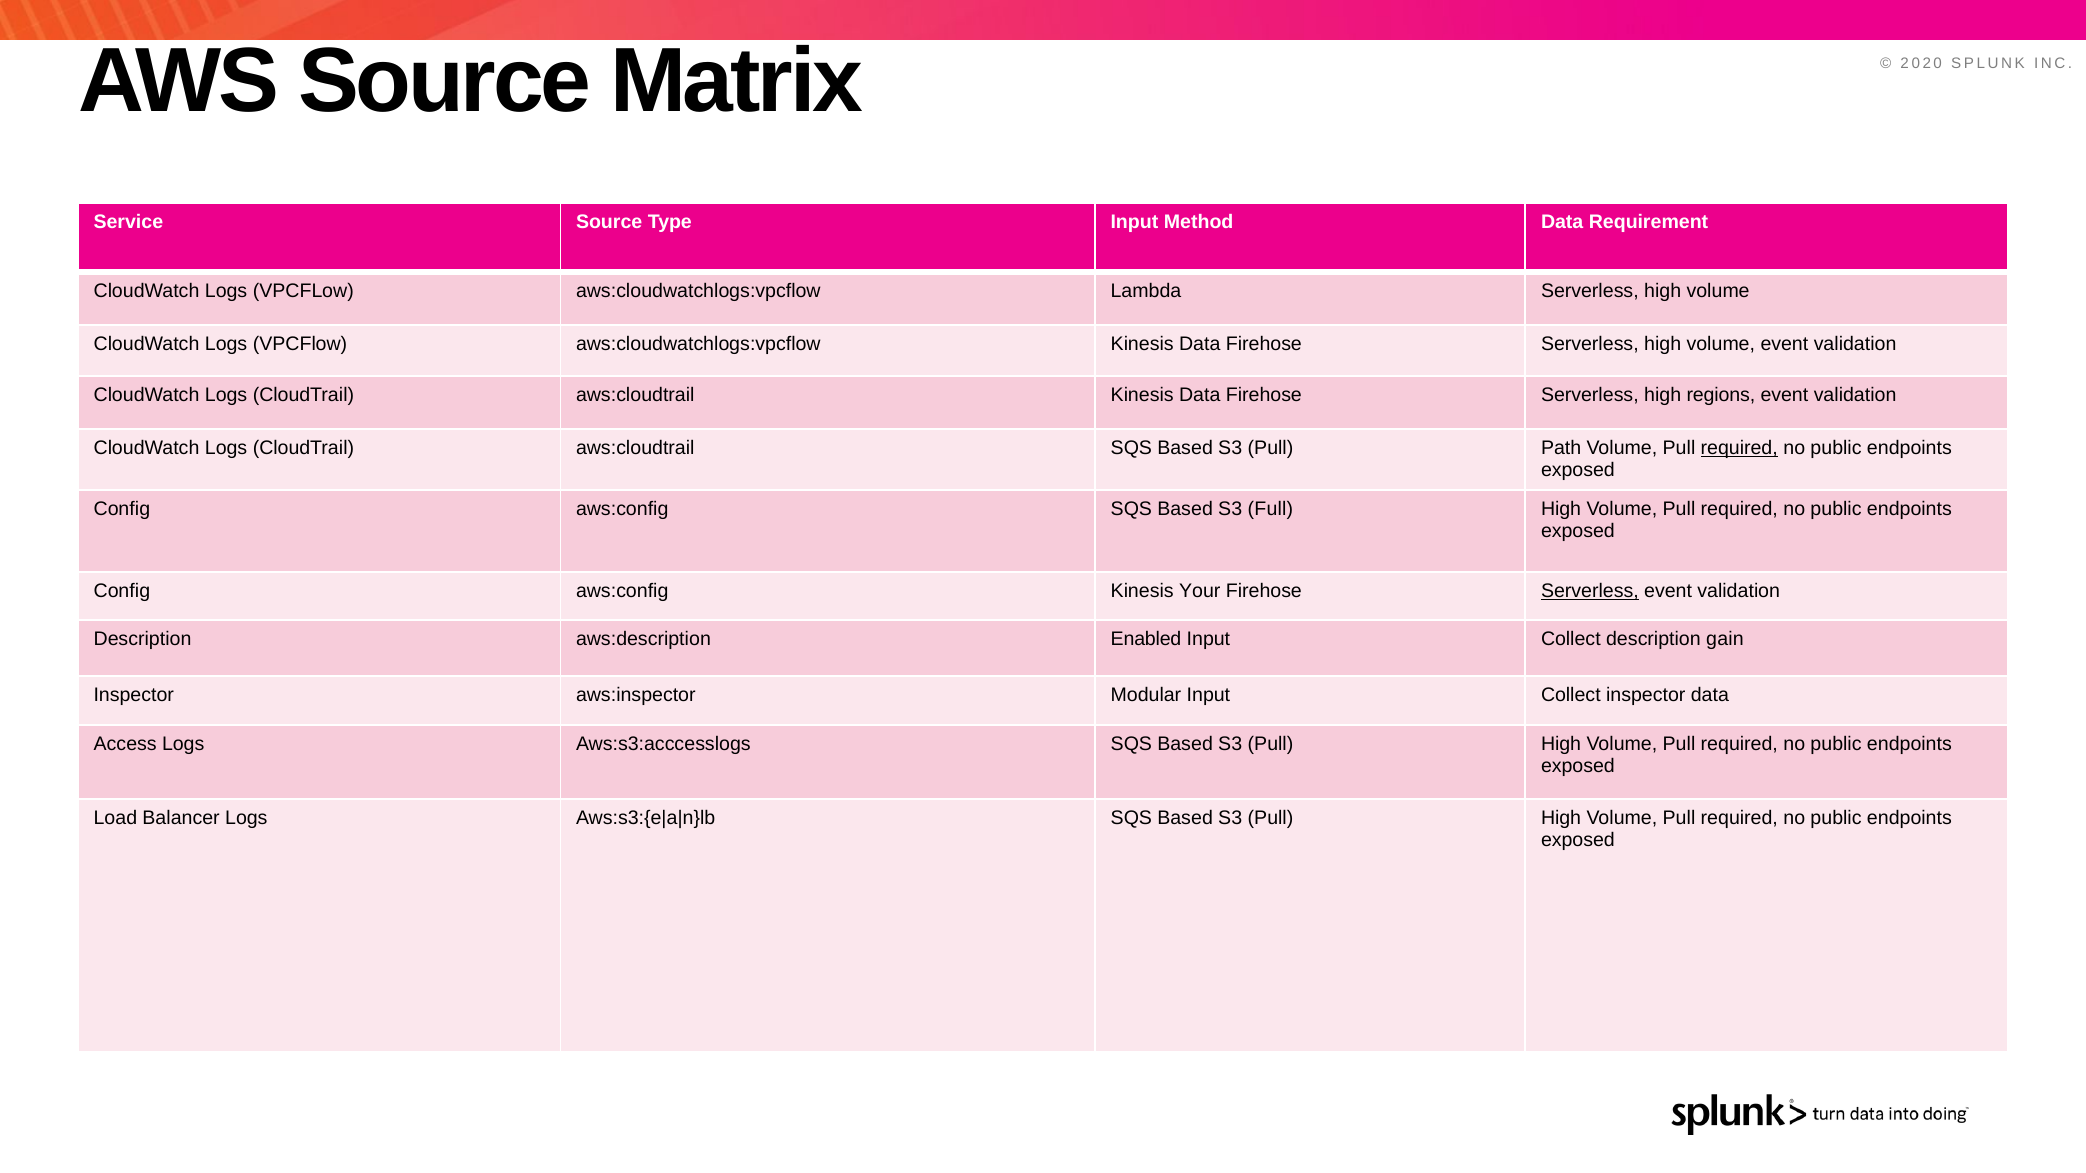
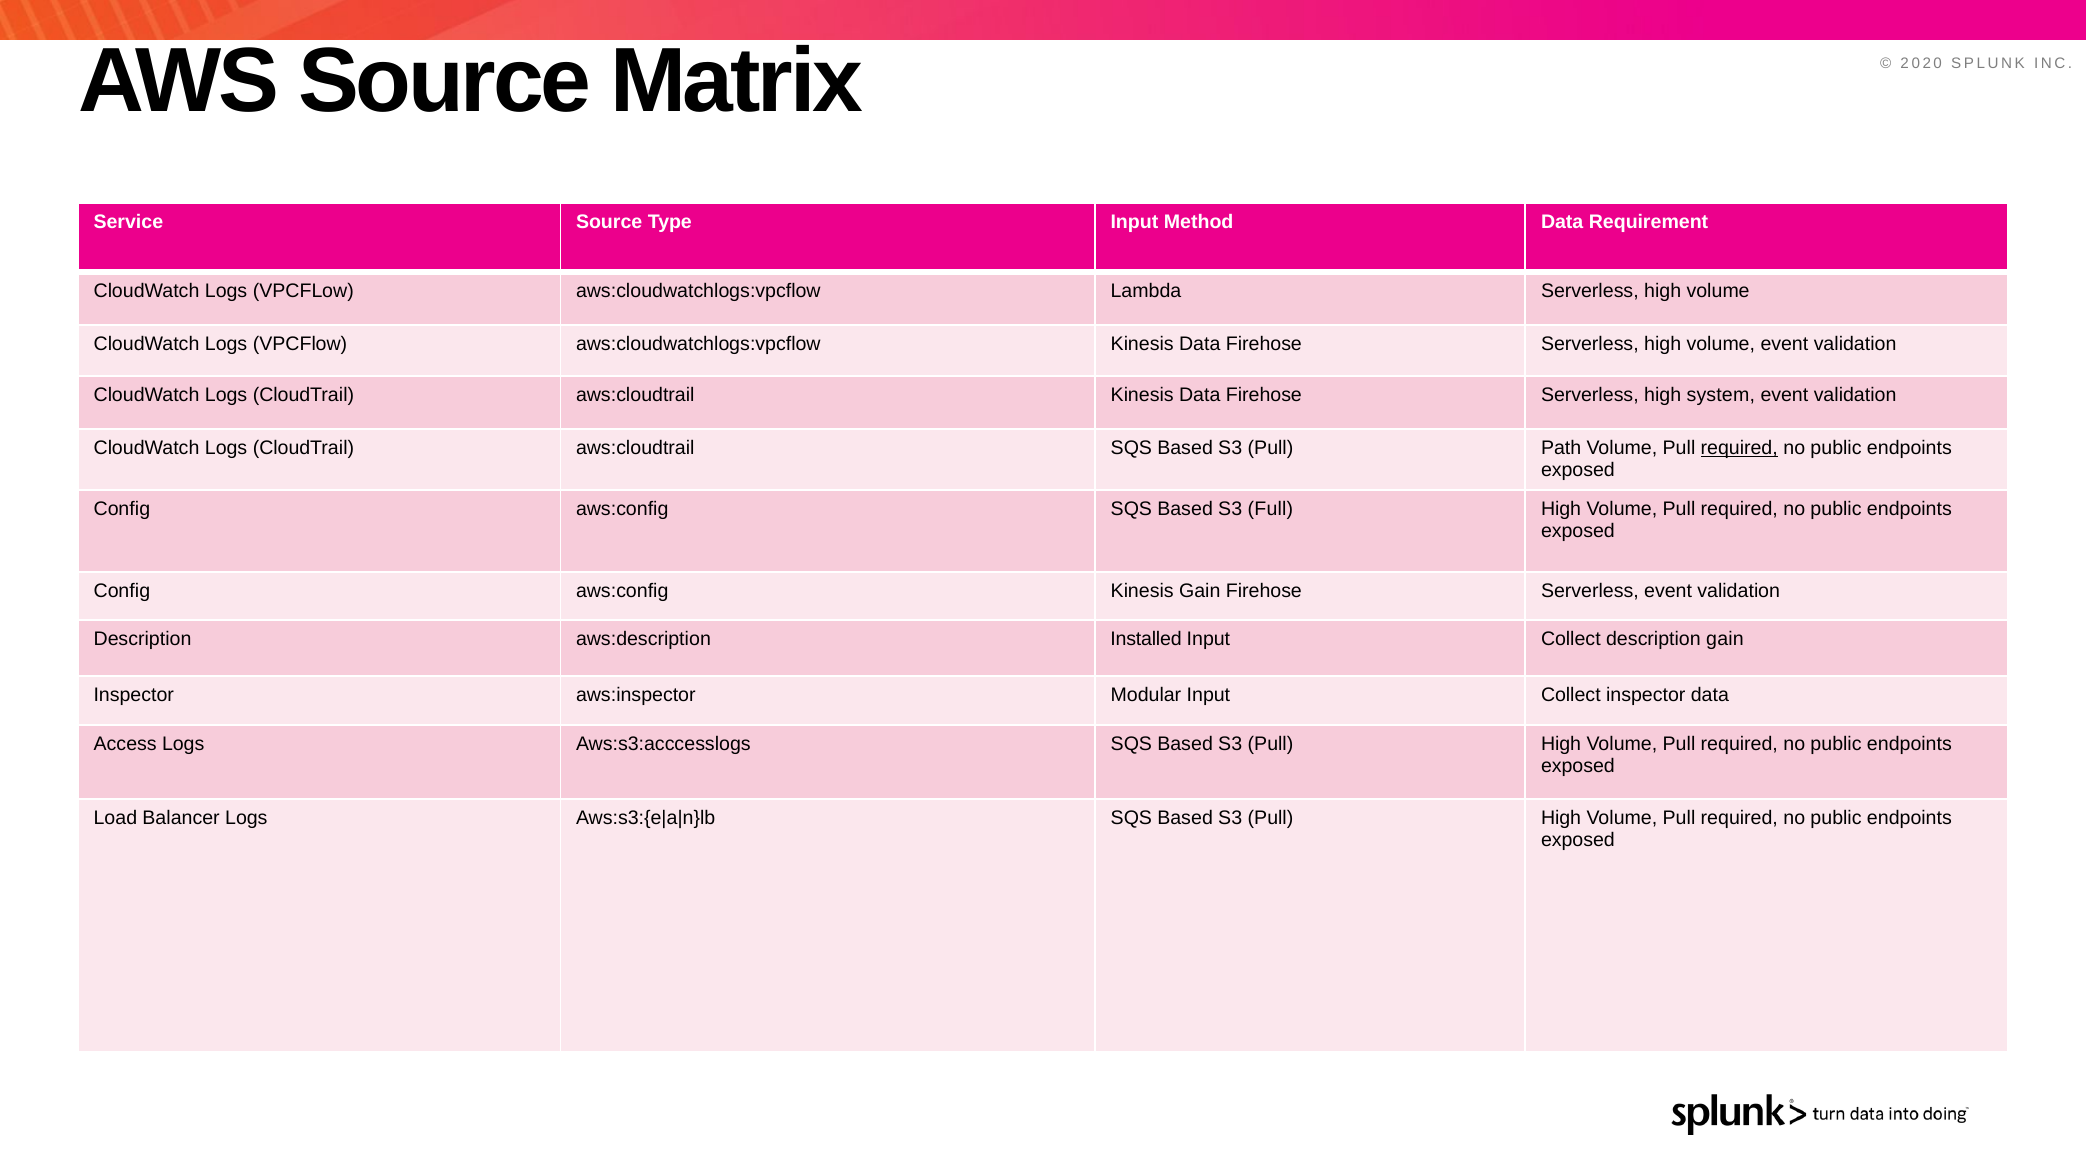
regions: regions -> system
Kinesis Your: Your -> Gain
Serverless at (1590, 591) underline: present -> none
Enabled: Enabled -> Installed
